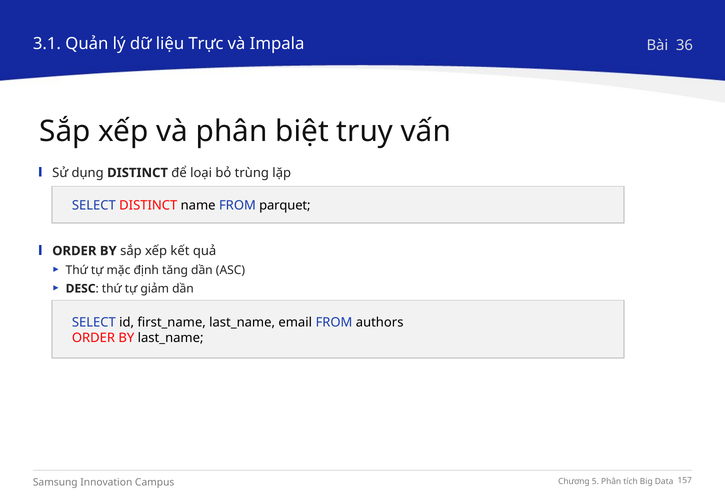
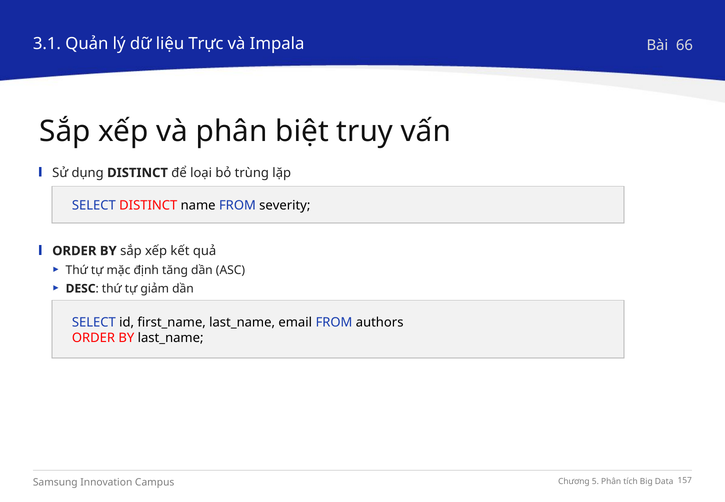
36: 36 -> 66
parquet: parquet -> severity
